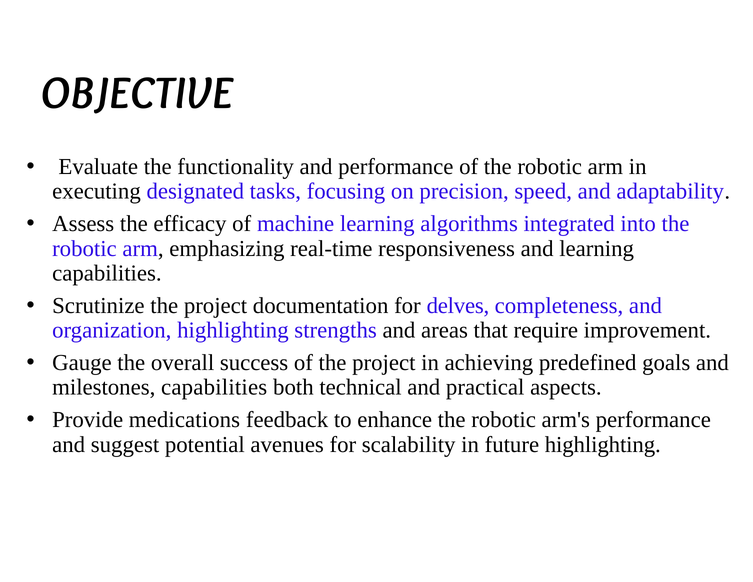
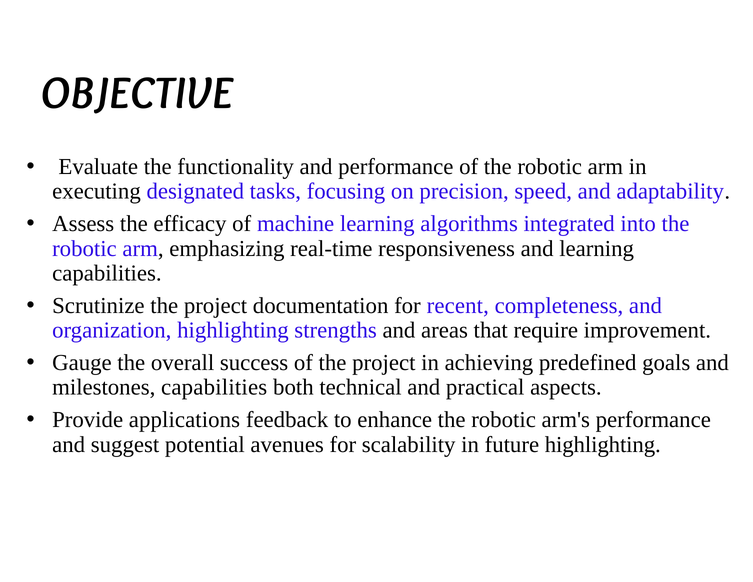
delves: delves -> recent
medications: medications -> applications
